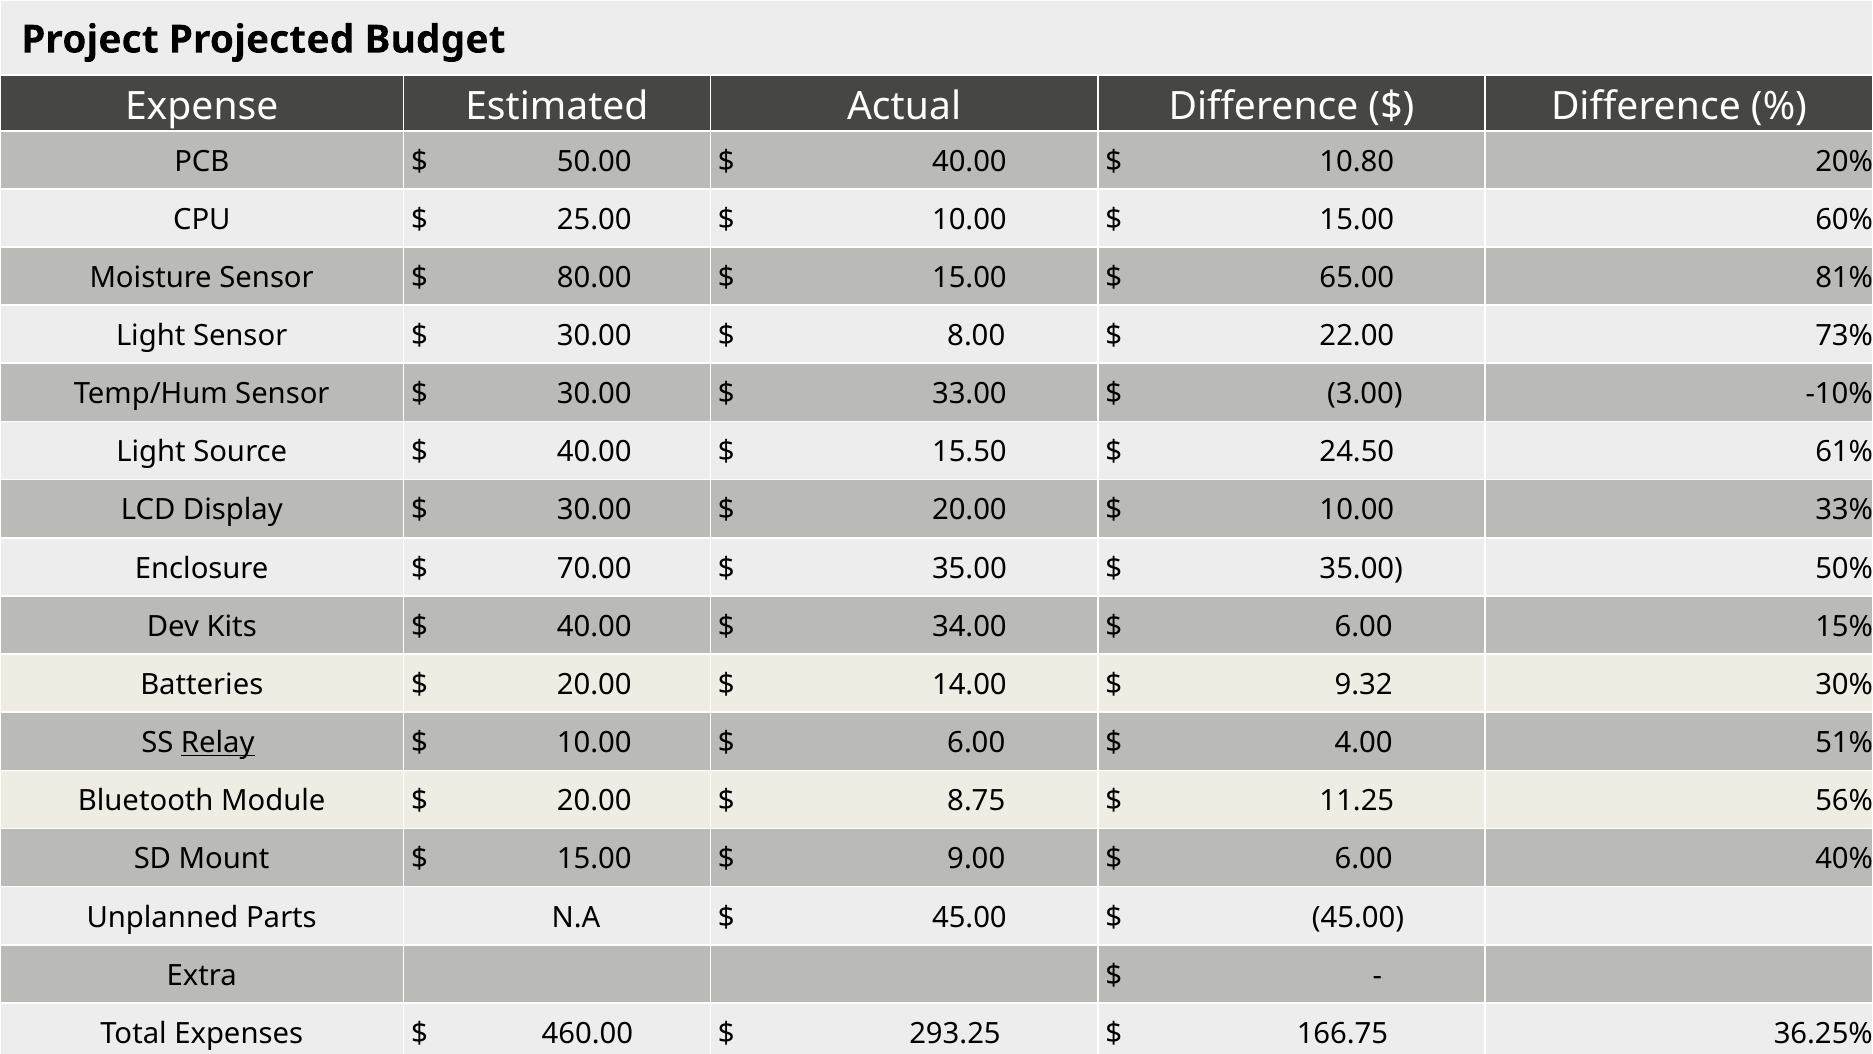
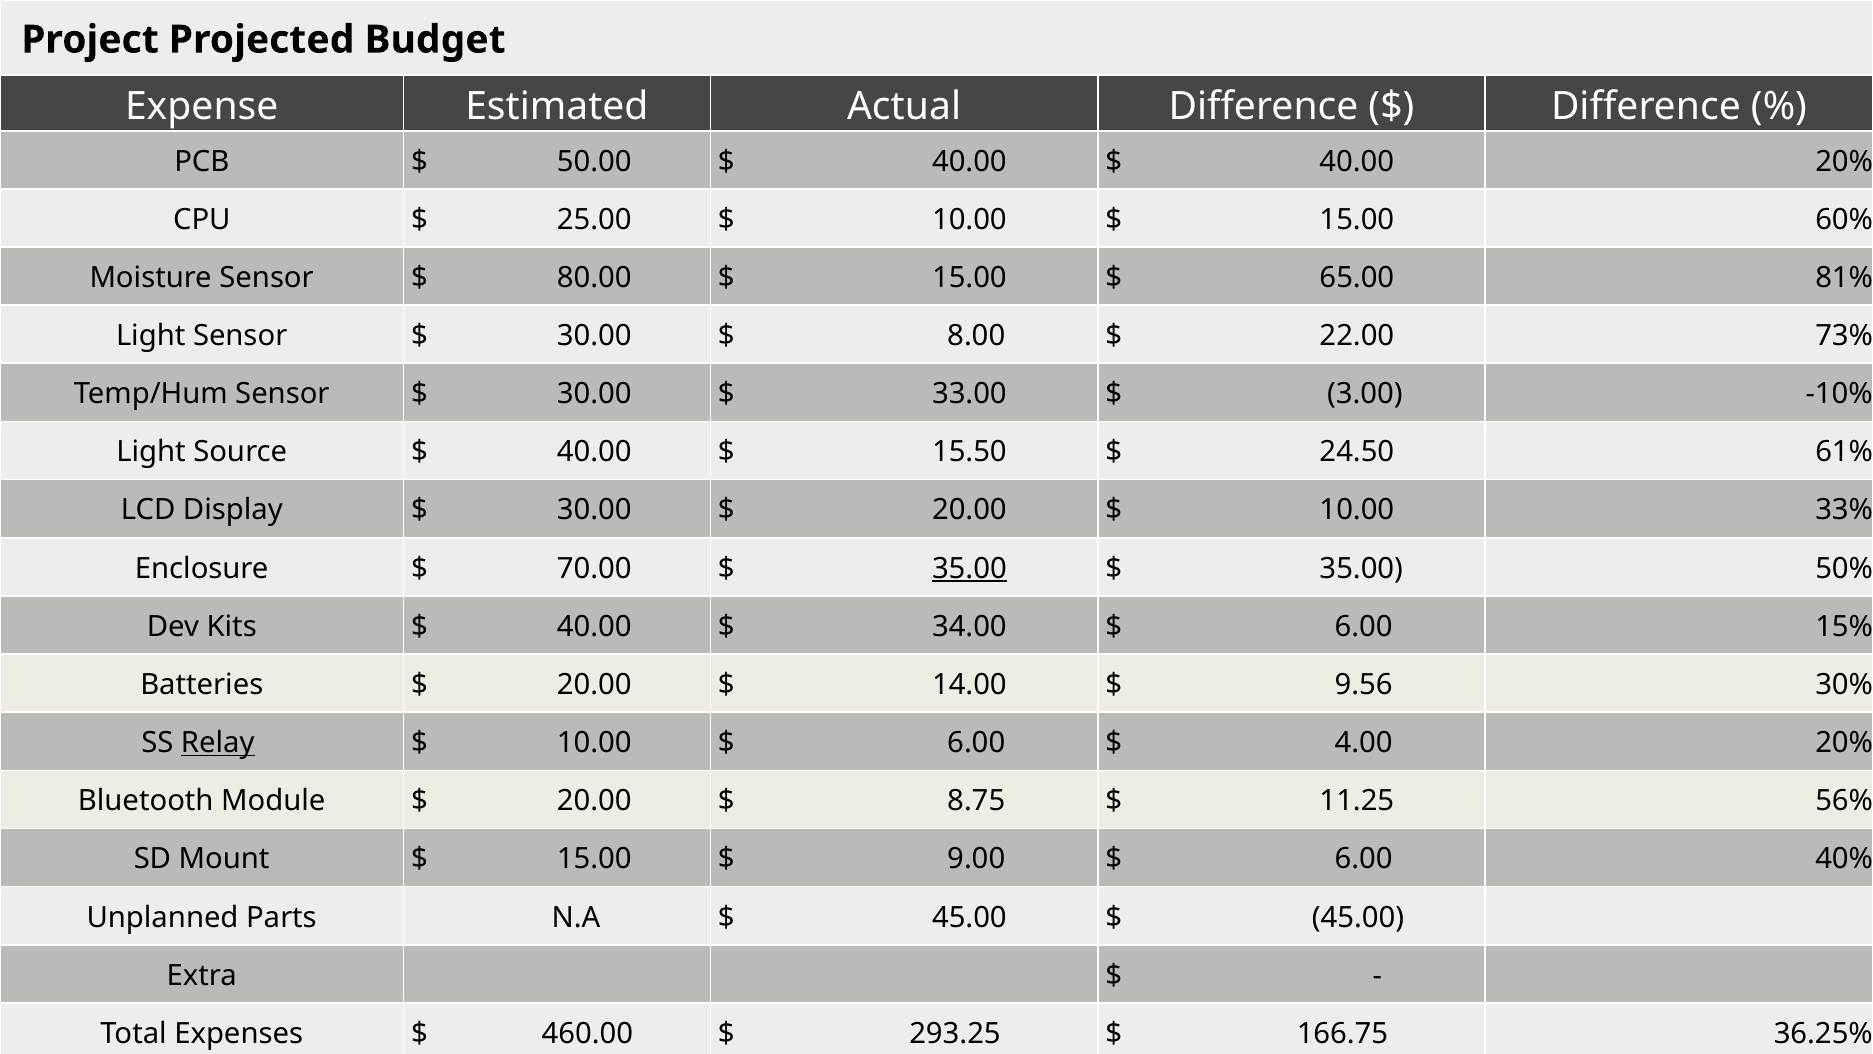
10.80 at (1357, 161): 10.80 -> 40.00
35.00 at (969, 568) underline: none -> present
9.32: 9.32 -> 9.56
4.00 51%: 51% -> 20%
